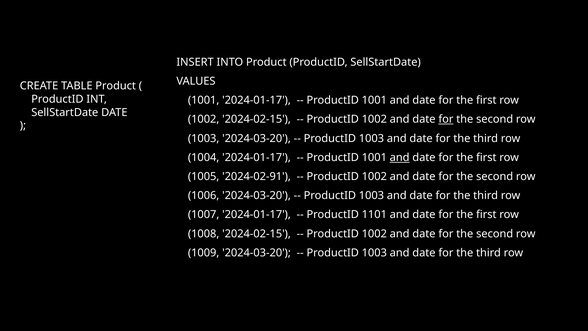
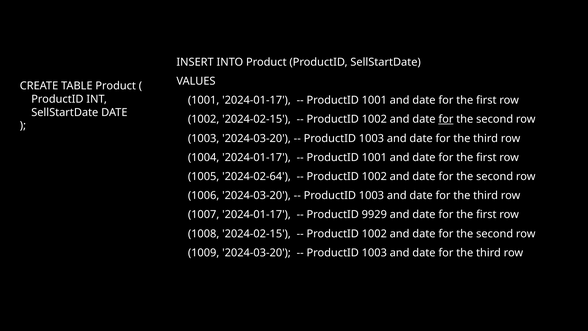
and at (400, 157) underline: present -> none
2024-02-91: 2024-02-91 -> 2024-02-64
1101: 1101 -> 9929
